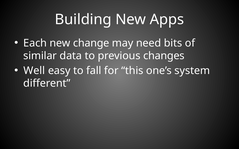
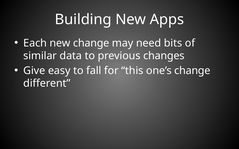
Well: Well -> Give
one’s system: system -> change
